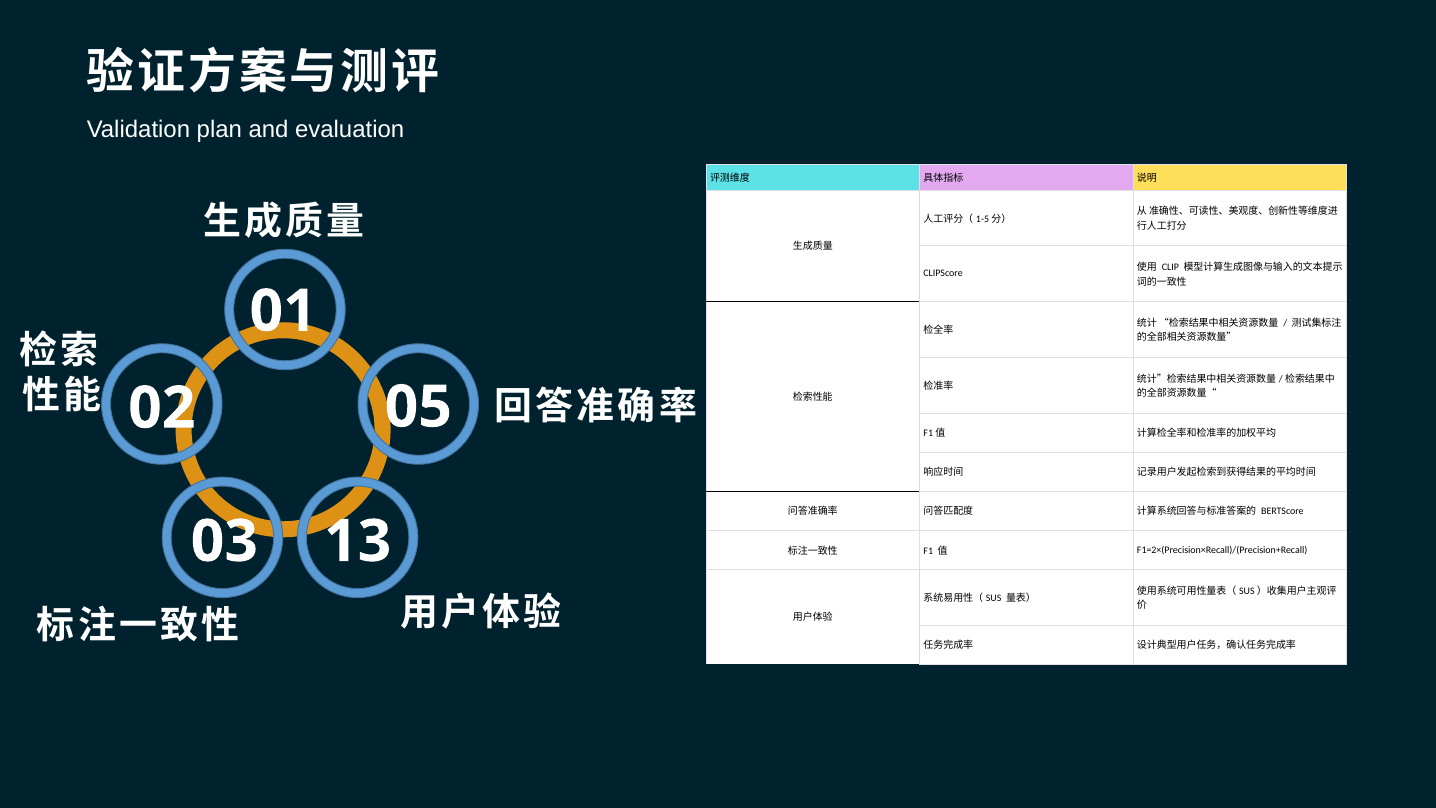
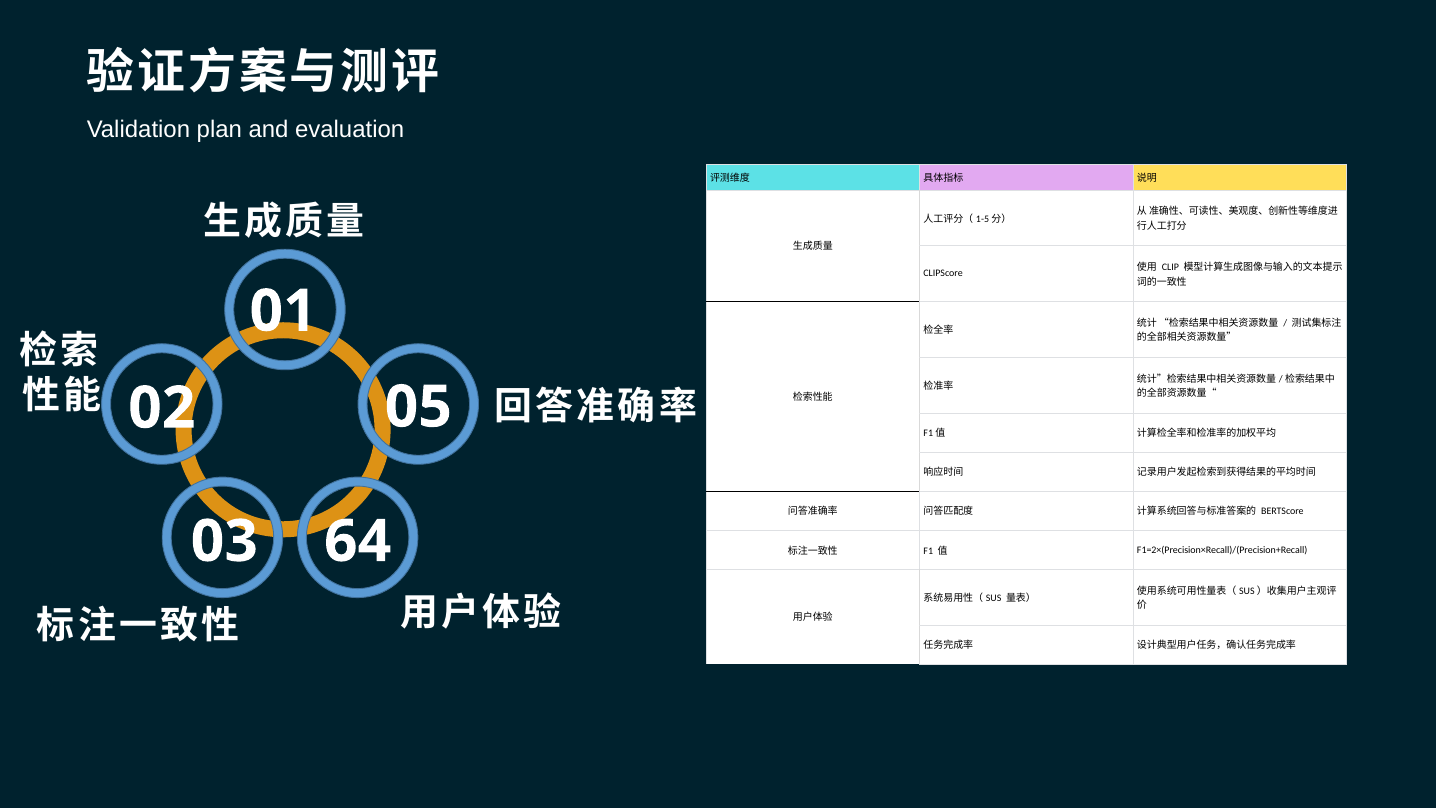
13: 13 -> 64
